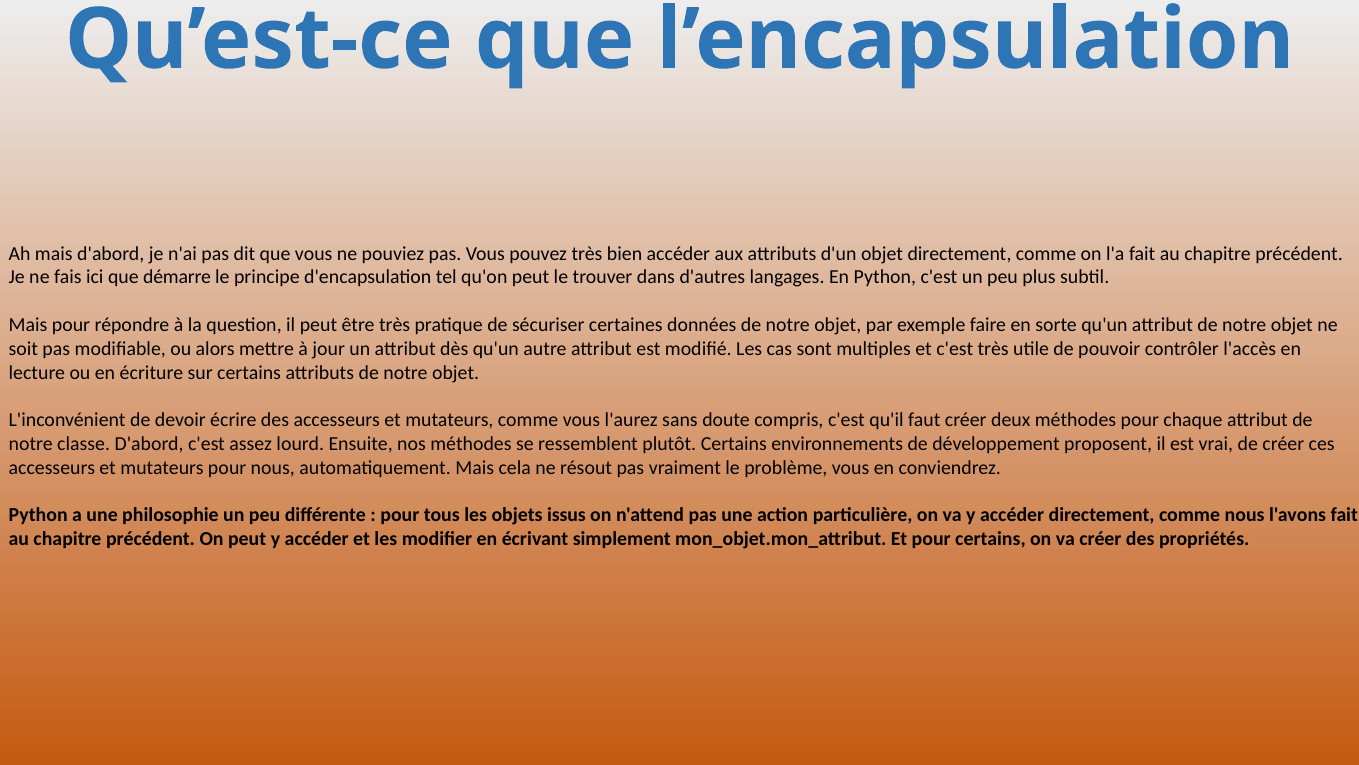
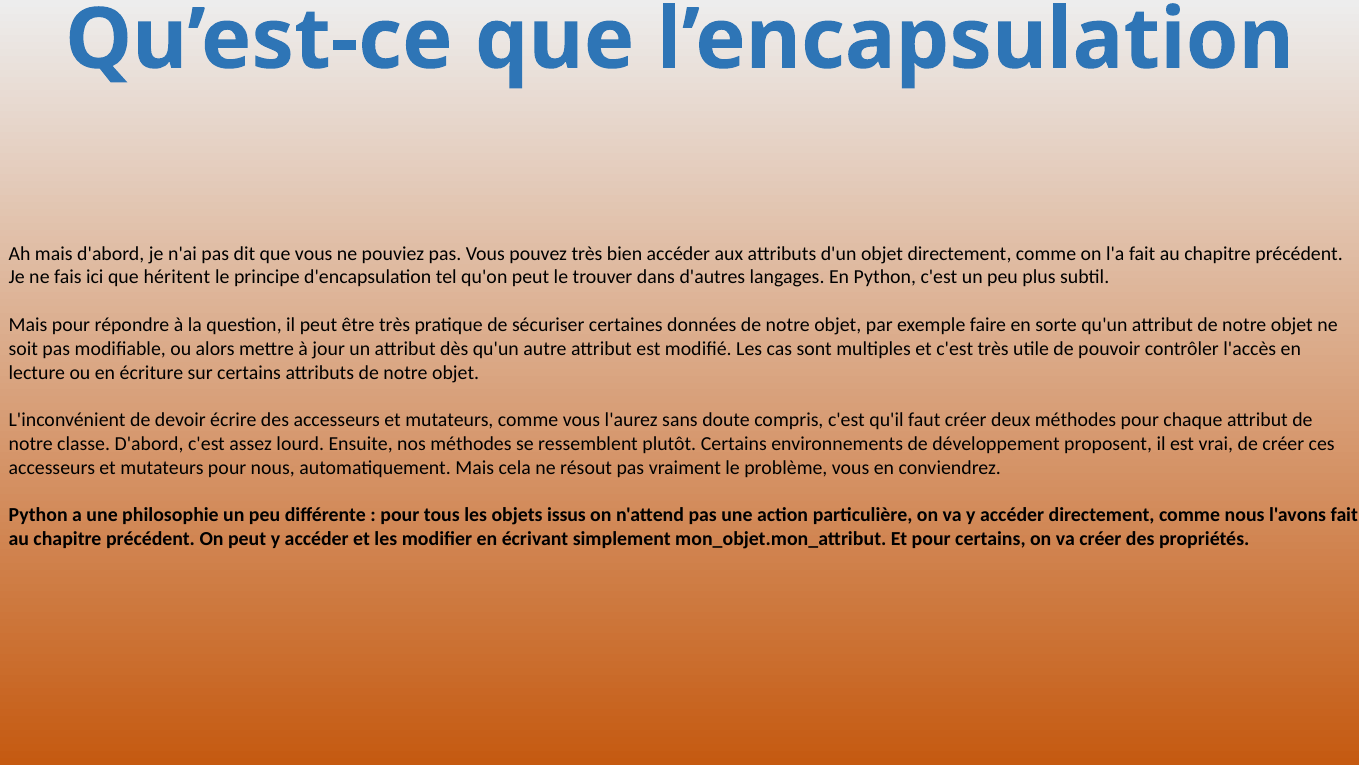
démarre: démarre -> héritent
